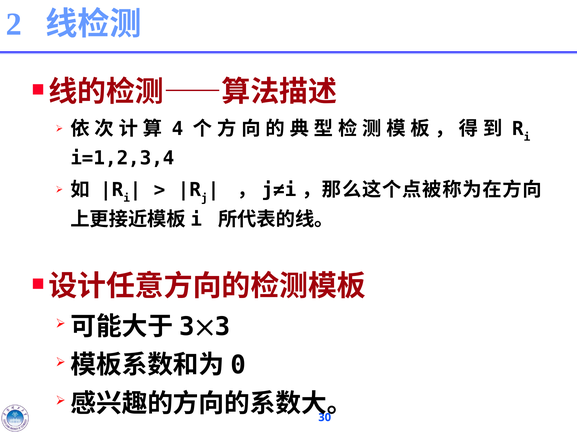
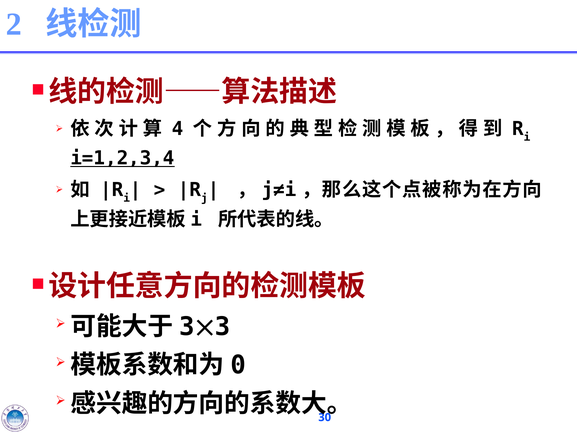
i=1,2,3,4 underline: none -> present
